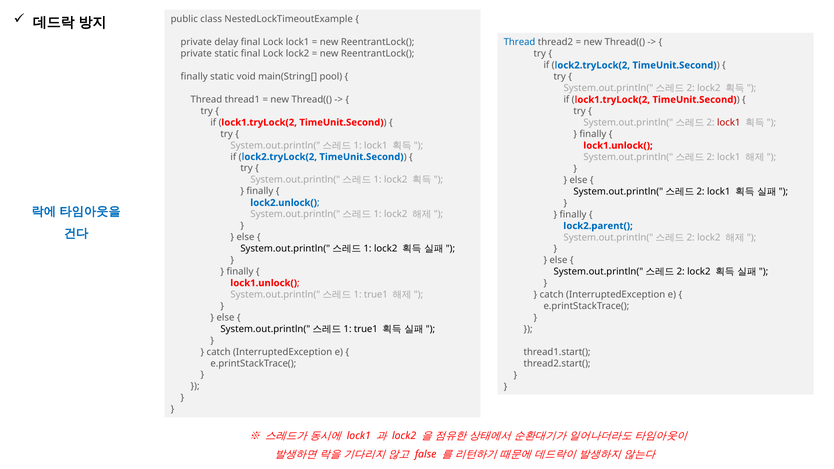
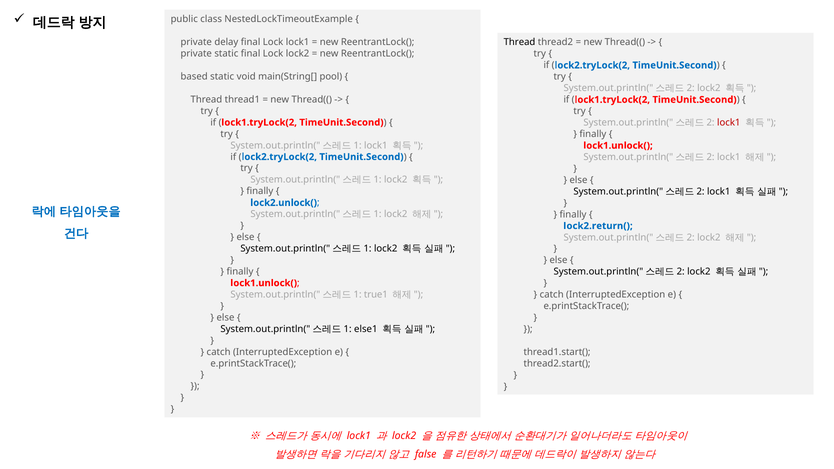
Thread at (520, 42) colour: blue -> black
finally at (194, 77): finally -> based
lock2.parent(: lock2.parent( -> lock2.return(
true1 at (366, 329): true1 -> else1
